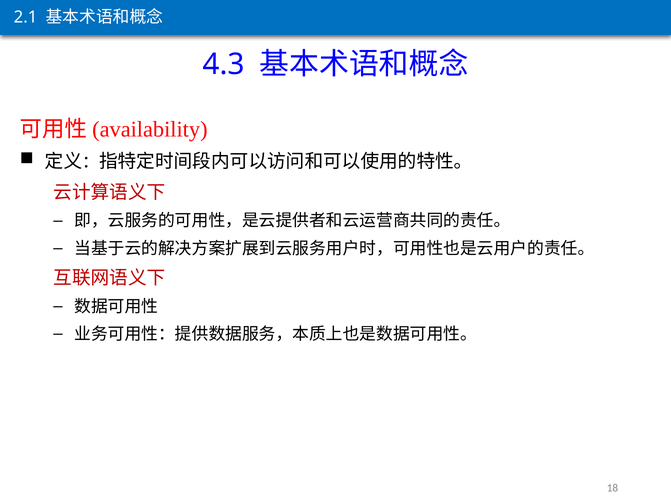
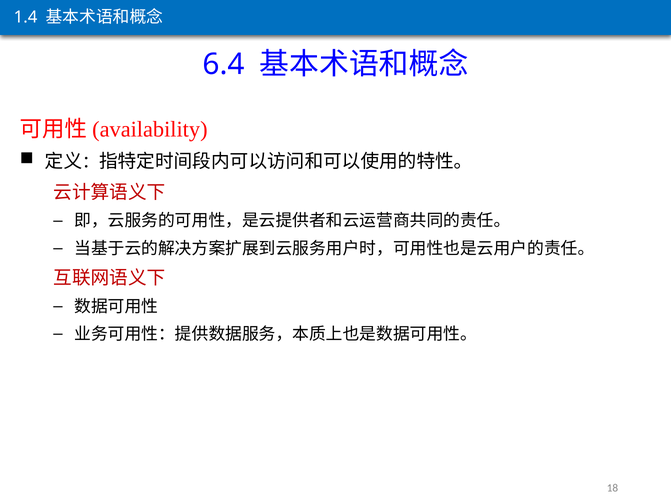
2.1: 2.1 -> 1.4
4.3: 4.3 -> 6.4
